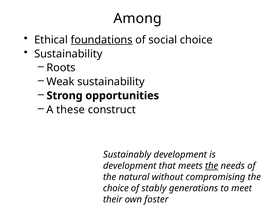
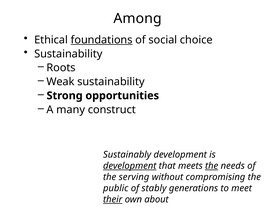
these: these -> many
development at (130, 166) underline: none -> present
natural: natural -> serving
choice at (116, 188): choice -> public
their underline: none -> present
foster: foster -> about
